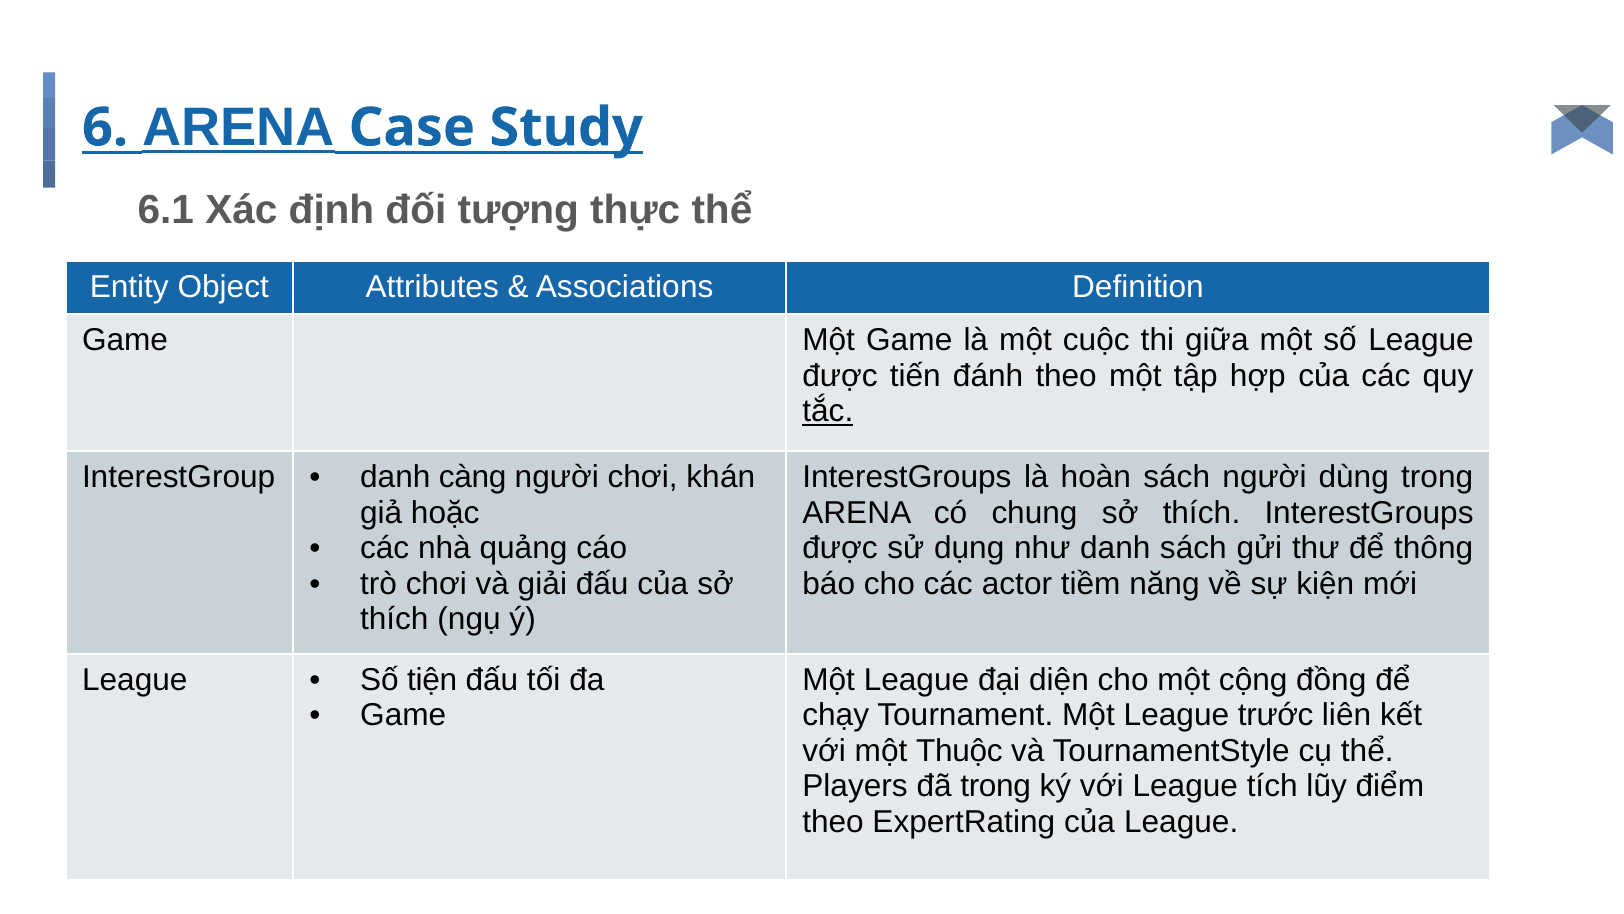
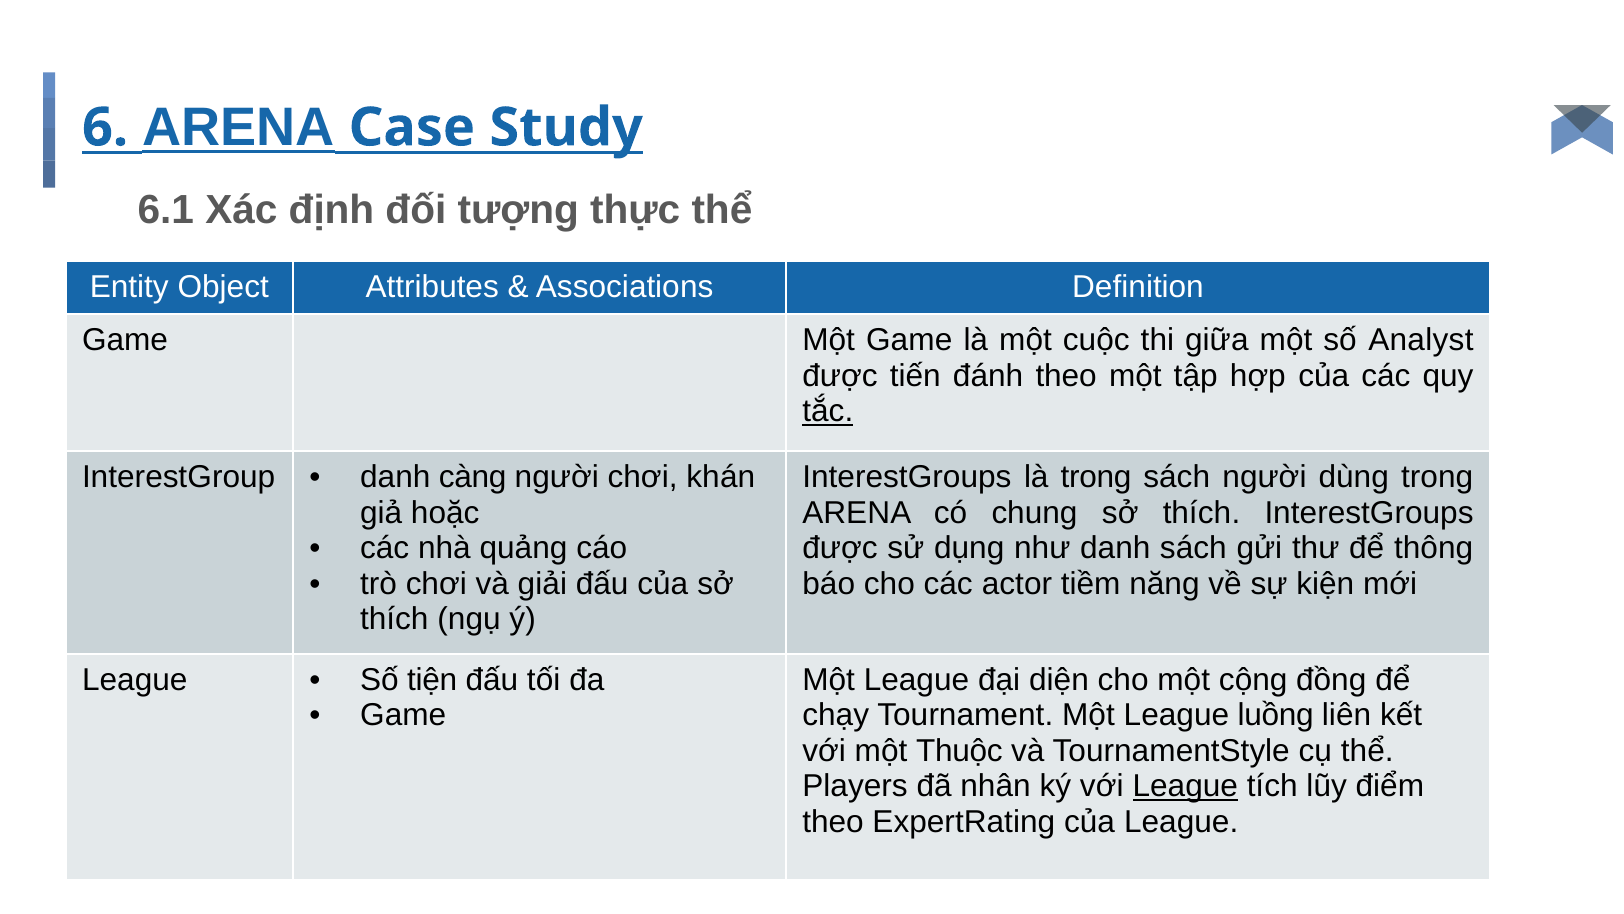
số League: League -> Analyst
là hoàn: hoàn -> trong
trước: trước -> luồng
đã trong: trong -> nhân
League at (1185, 786) underline: none -> present
